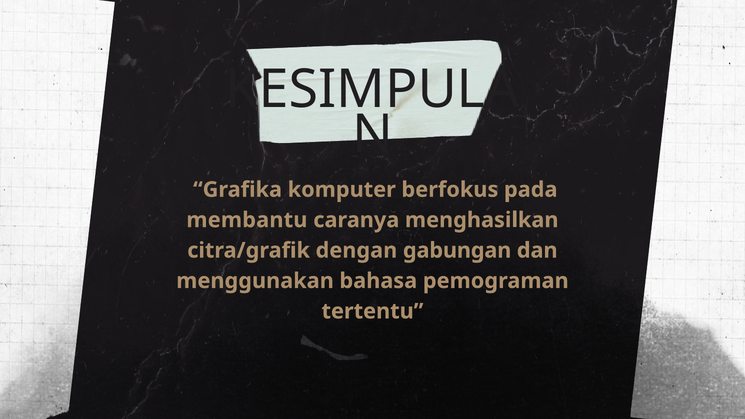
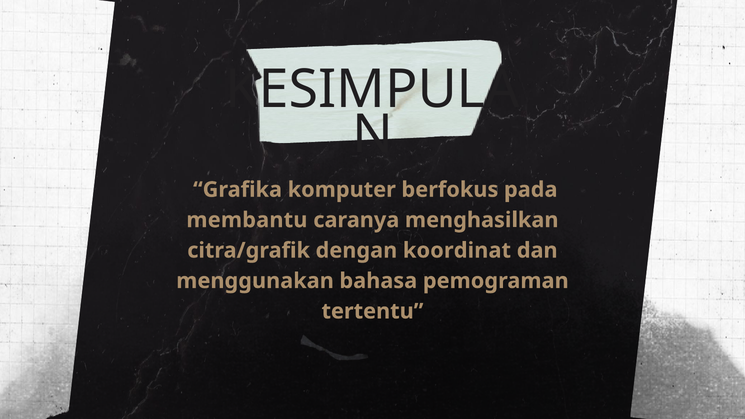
gabungan: gabungan -> koordinat
